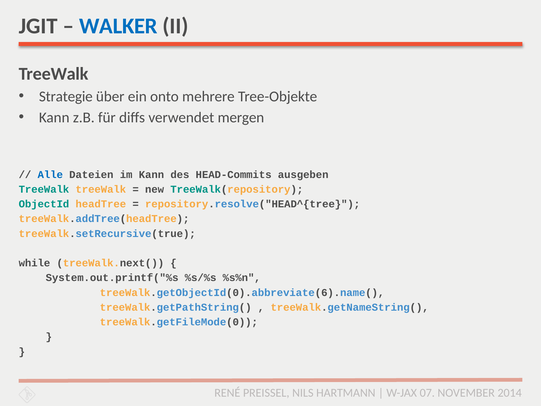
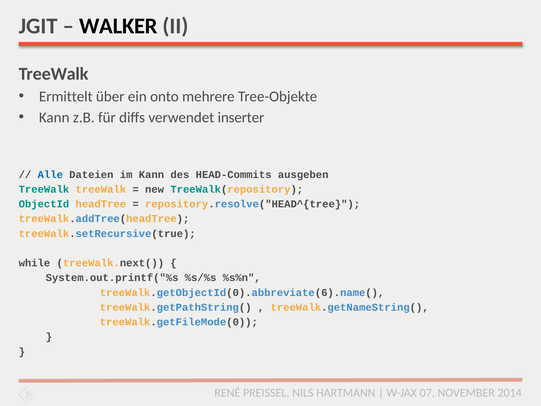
WALKER colour: blue -> black
Strategie: Strategie -> Ermittelt
mergen: mergen -> inserter
